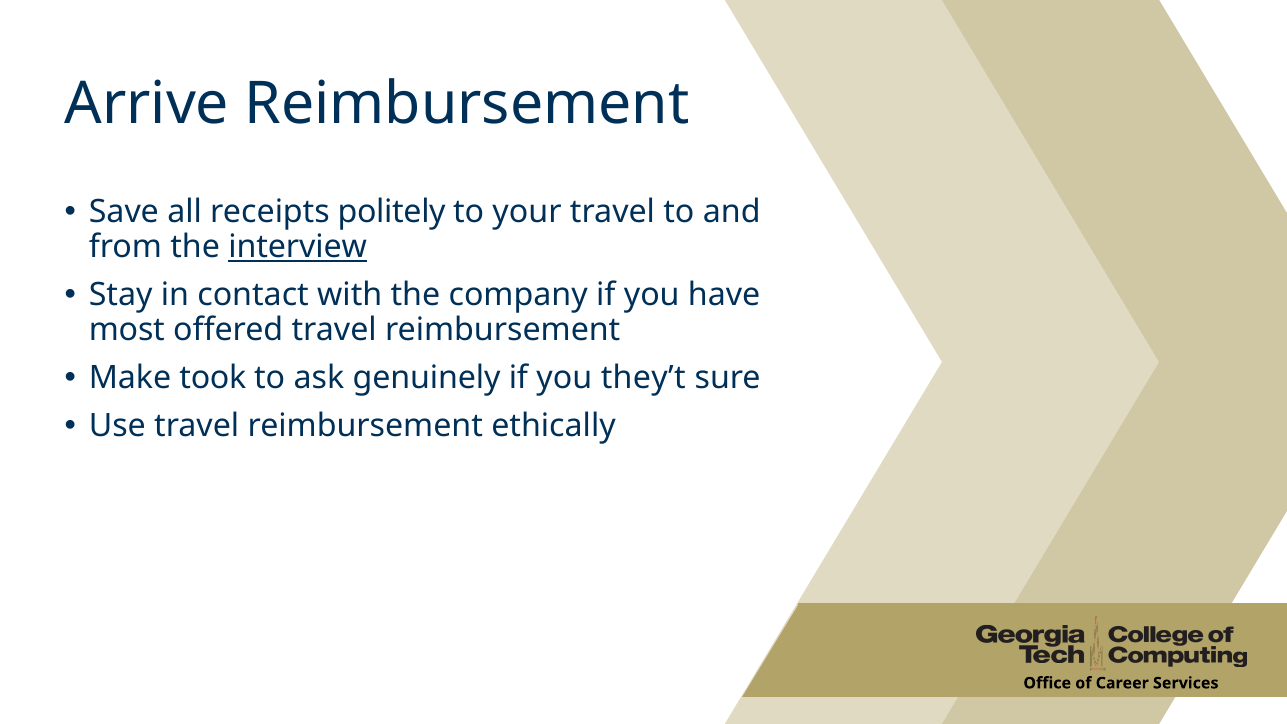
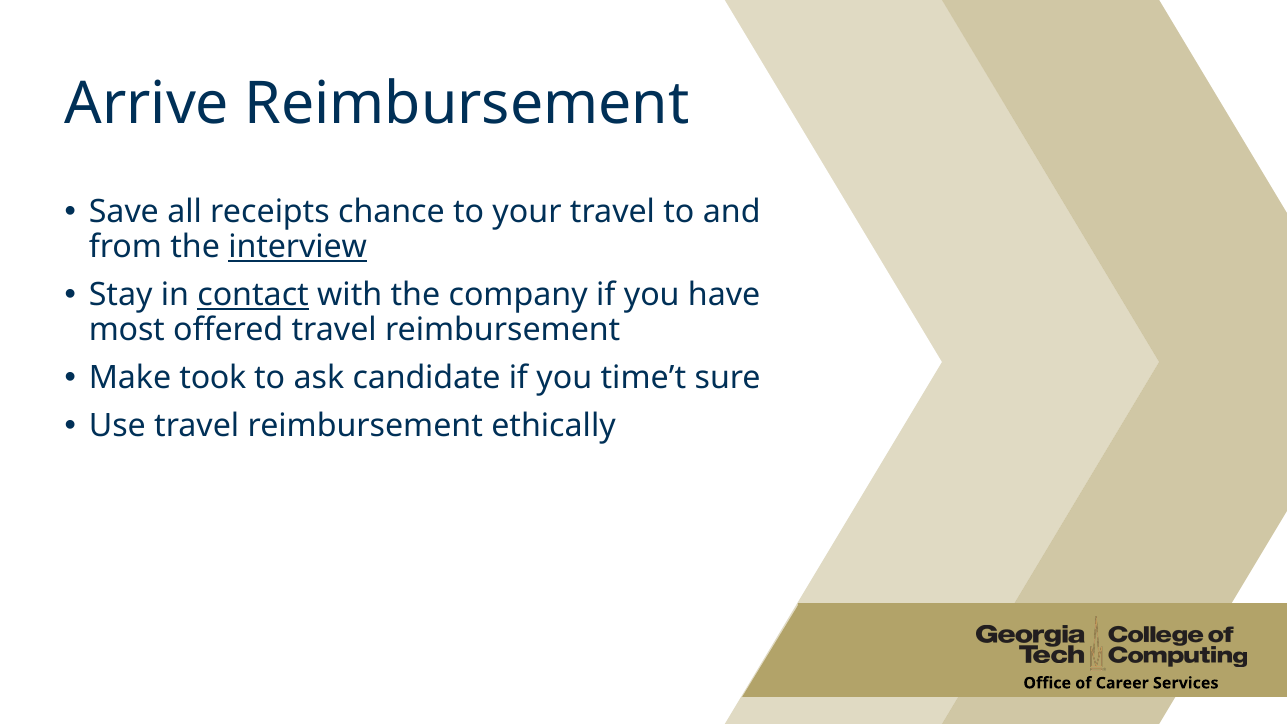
politely: politely -> chance
contact underline: none -> present
genuinely: genuinely -> candidate
they’t: they’t -> time’t
